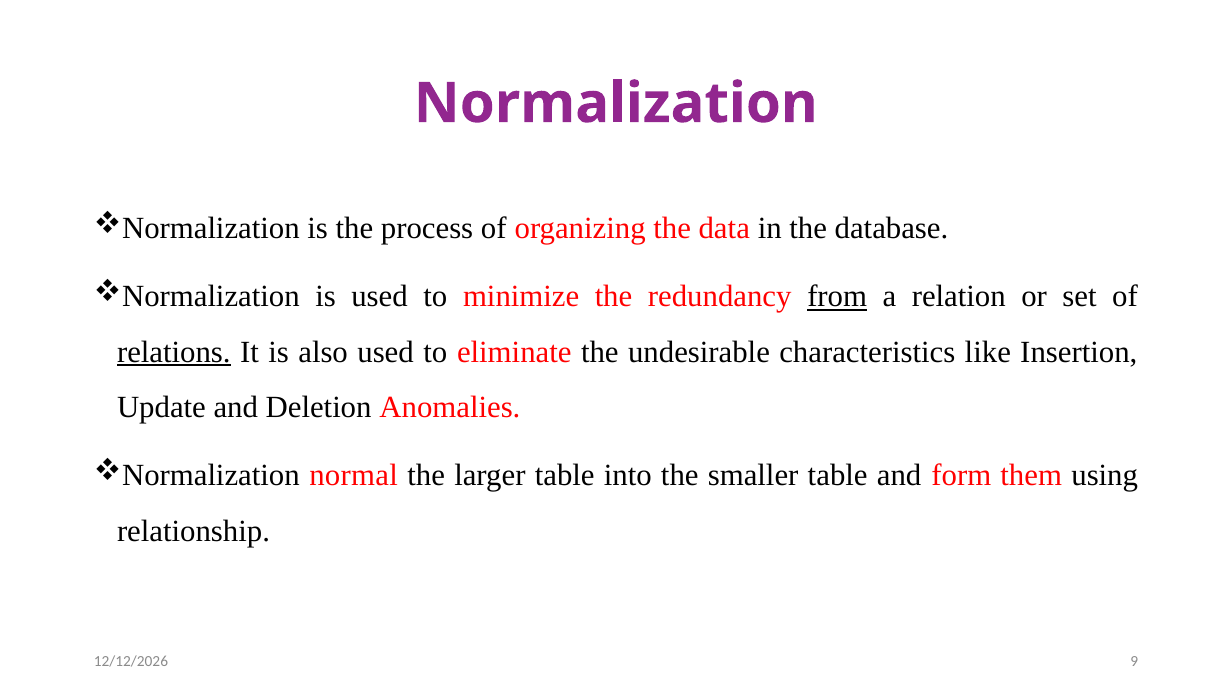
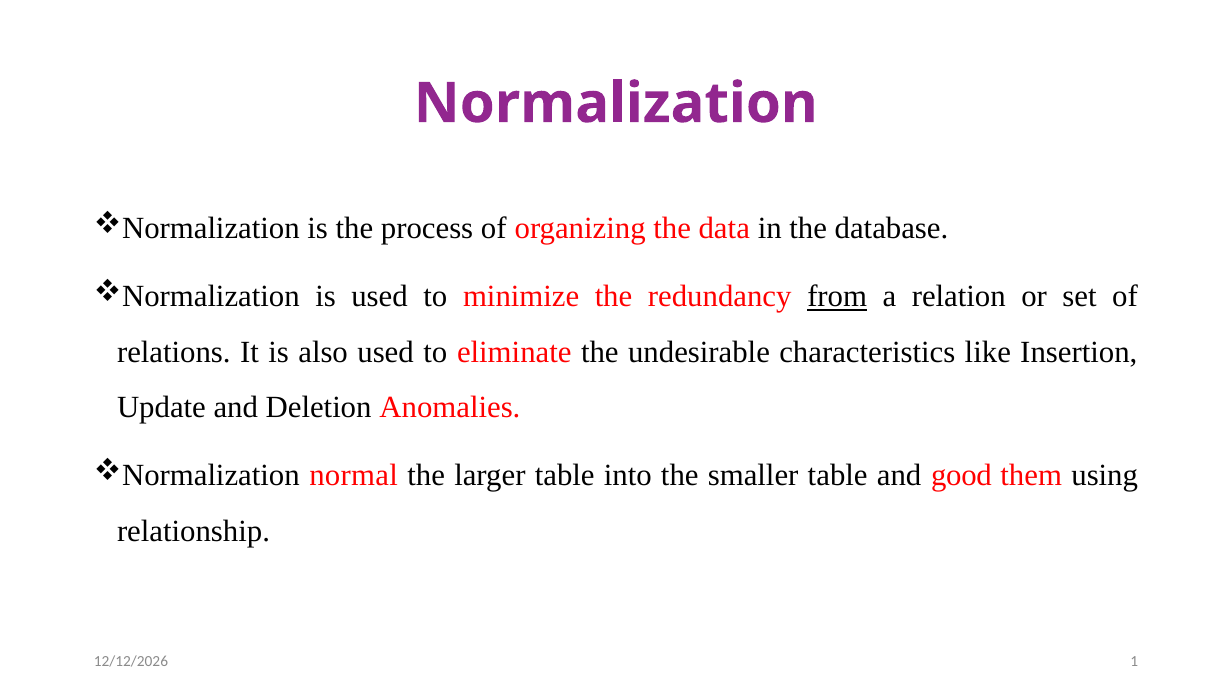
relations underline: present -> none
form: form -> good
9: 9 -> 1
